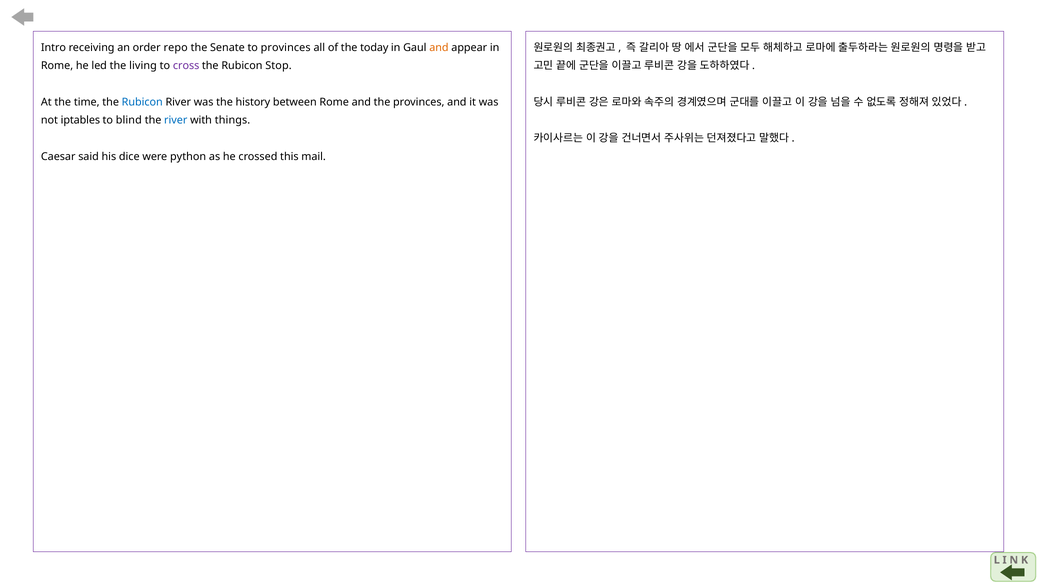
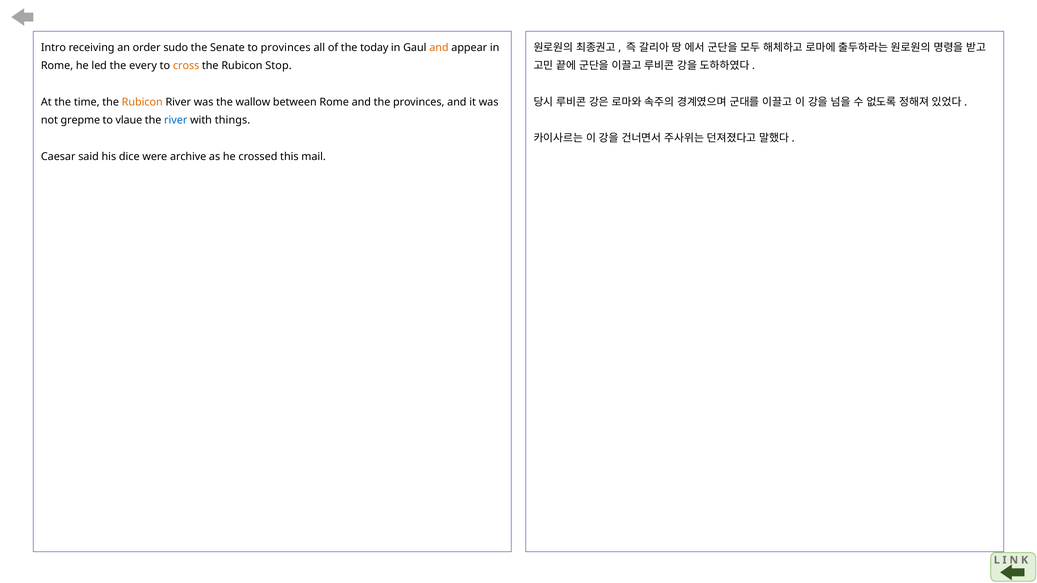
repo: repo -> sudo
living: living -> every
cross colour: purple -> orange
Rubicon at (142, 102) colour: blue -> orange
history: history -> wallow
iptables: iptables -> grepme
blind: blind -> vlaue
python: python -> archive
